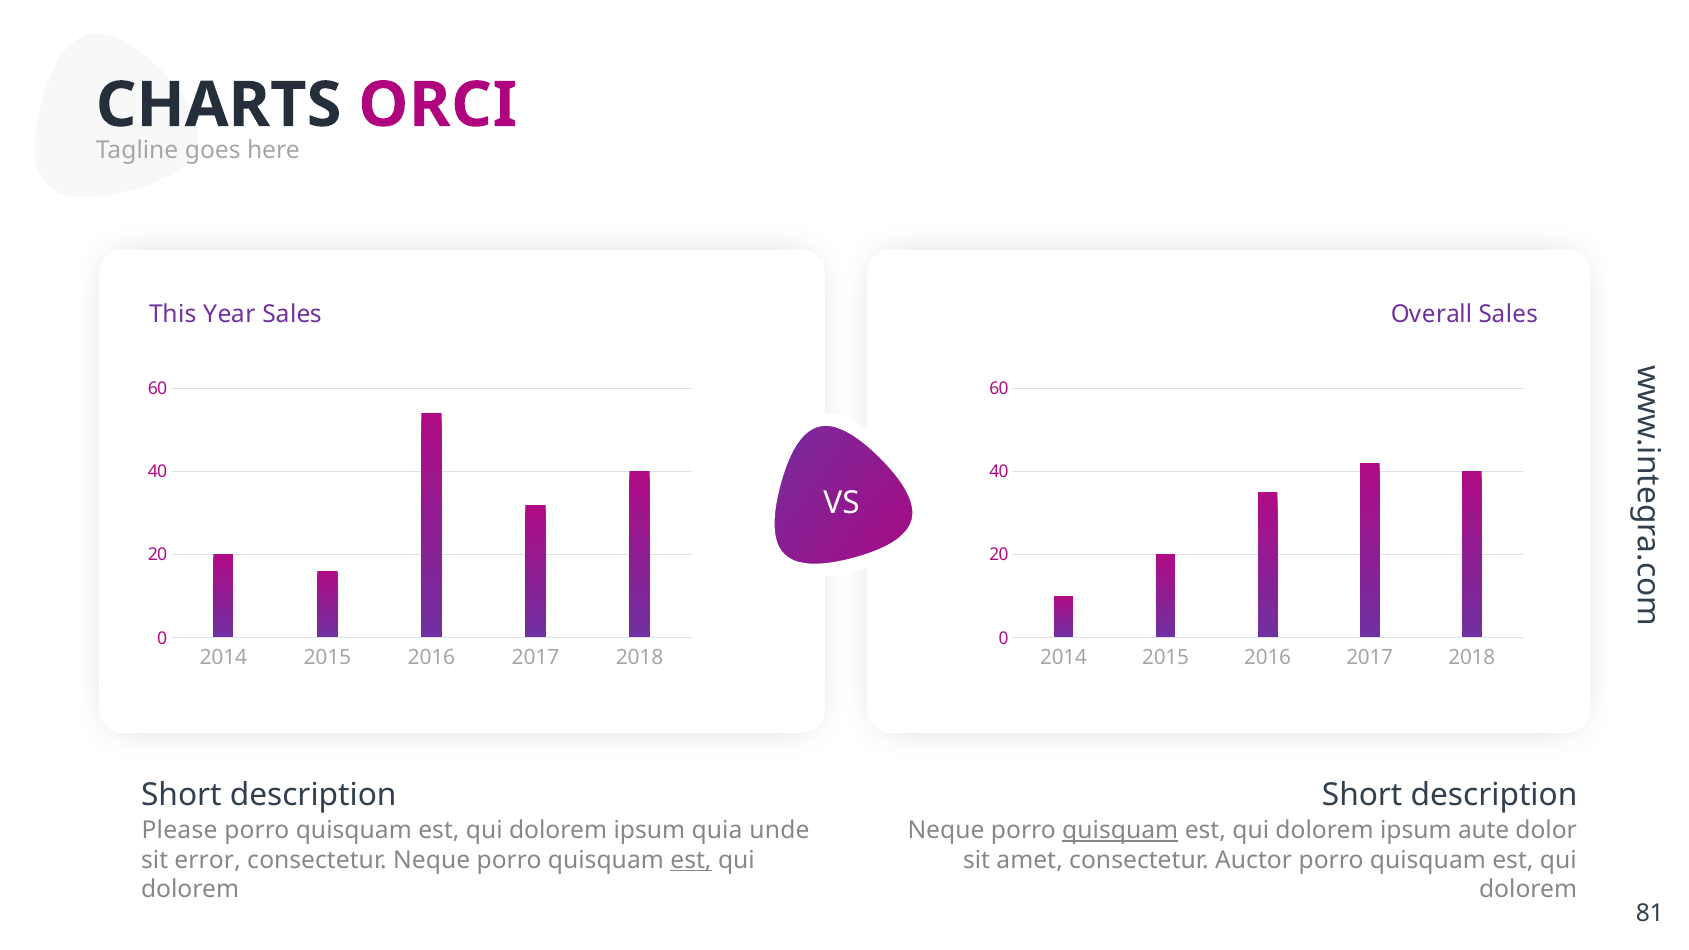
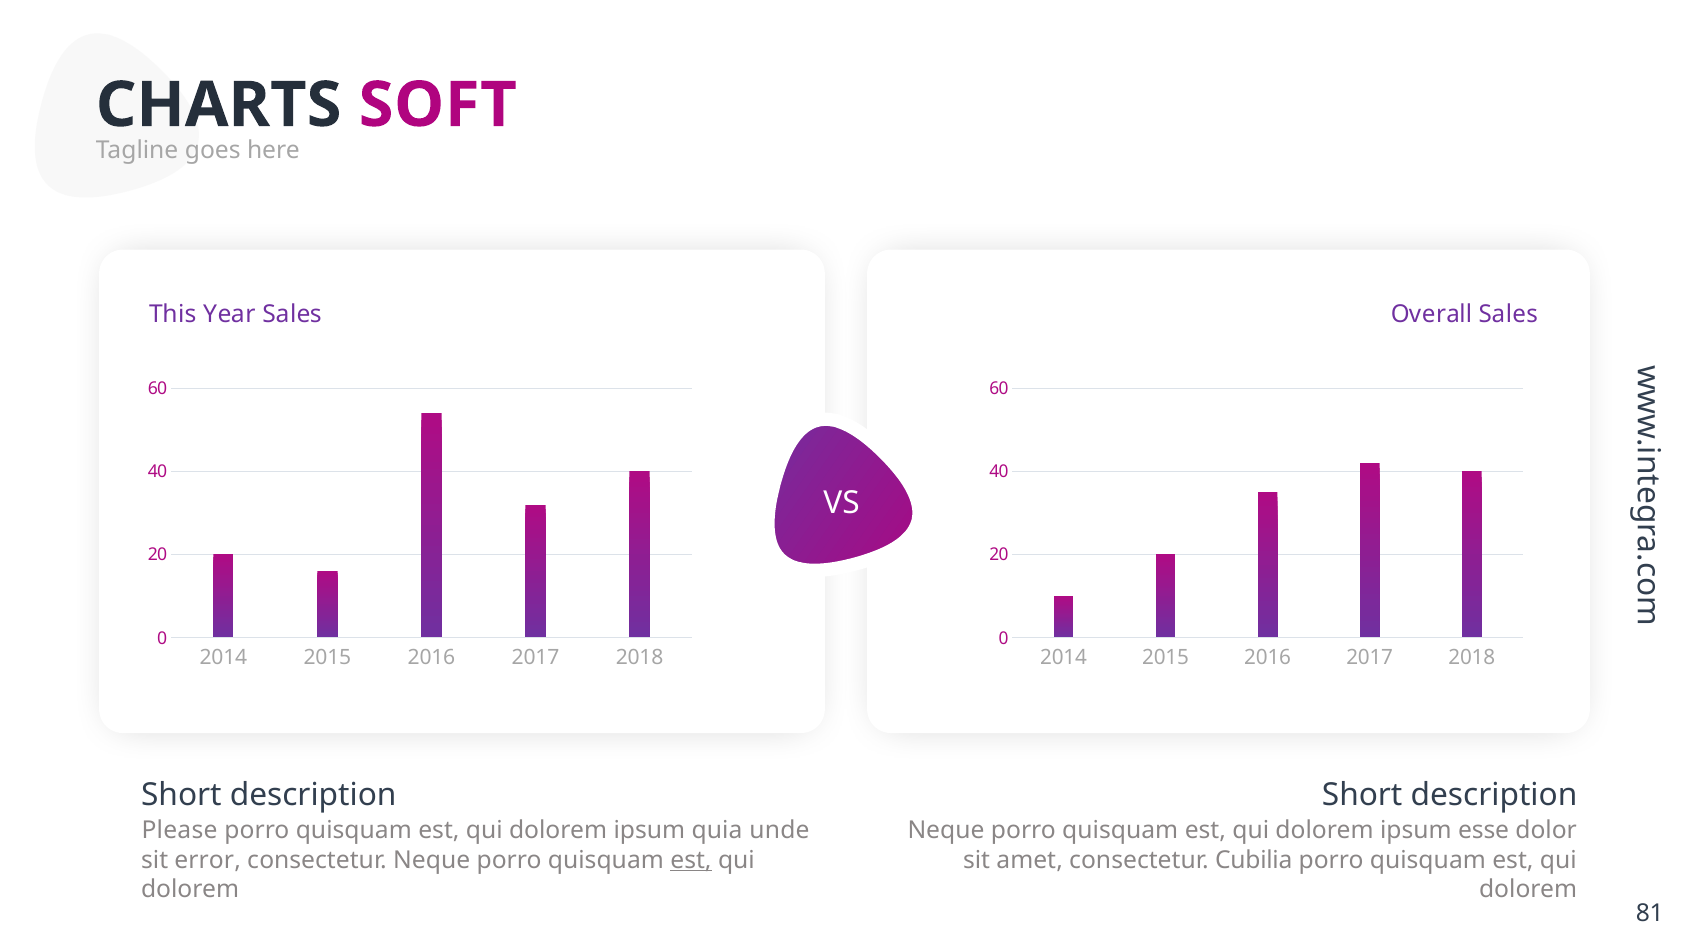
ORCI: ORCI -> SOFT
quisquam at (1120, 830) underline: present -> none
aute: aute -> esse
Auctor: Auctor -> Cubilia
